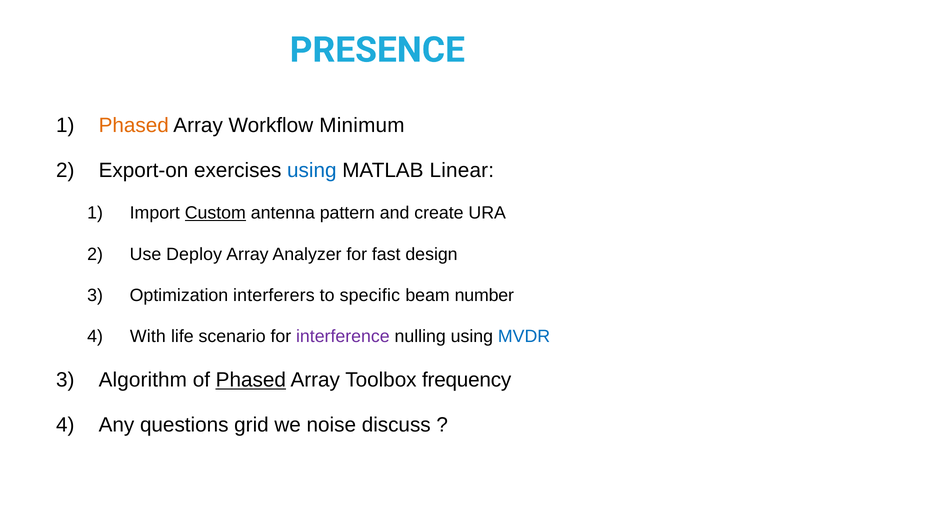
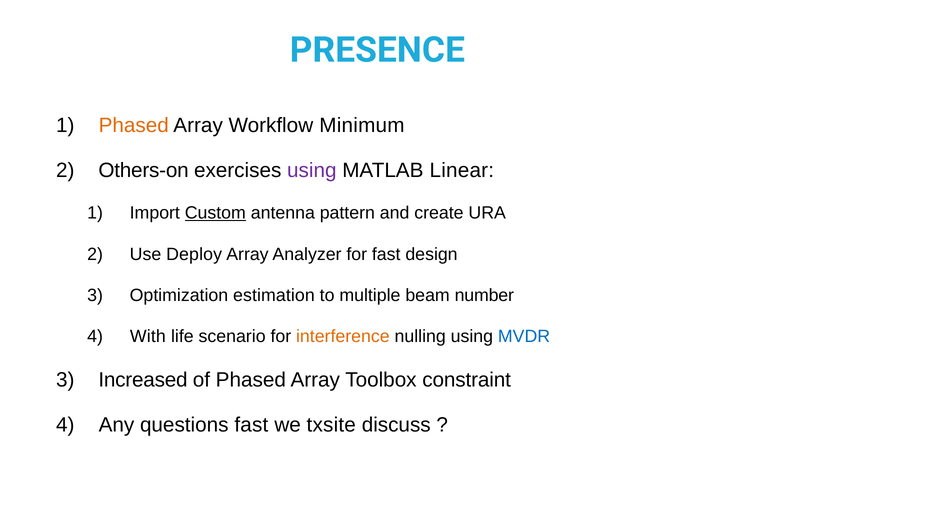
Export-on: Export-on -> Others-on
using at (312, 170) colour: blue -> purple
interferers: interferers -> estimation
specific: specific -> multiple
interference colour: purple -> orange
Algorithm: Algorithm -> Increased
Phased at (251, 380) underline: present -> none
frequency: frequency -> constraint
questions grid: grid -> fast
noise: noise -> txsite
